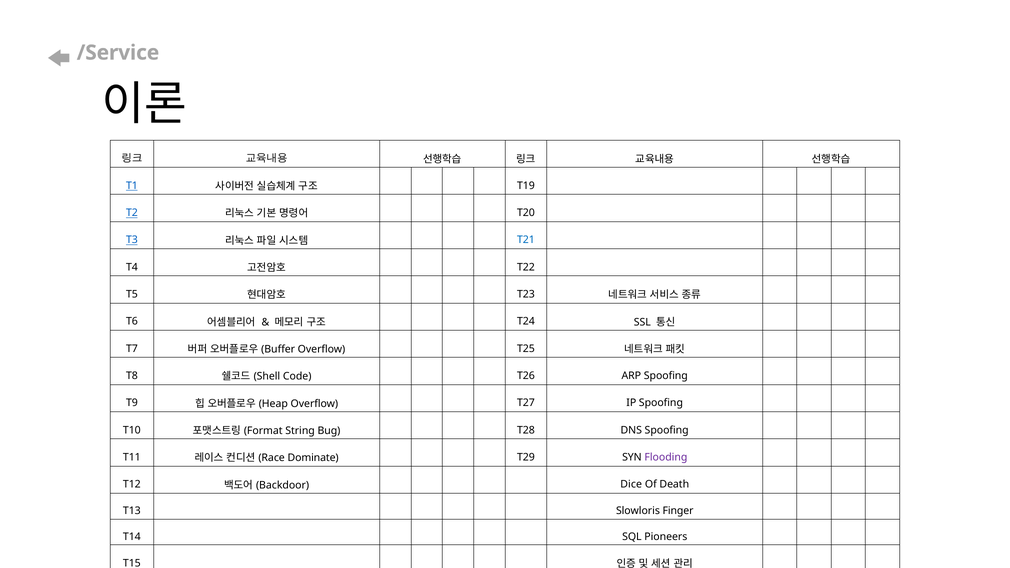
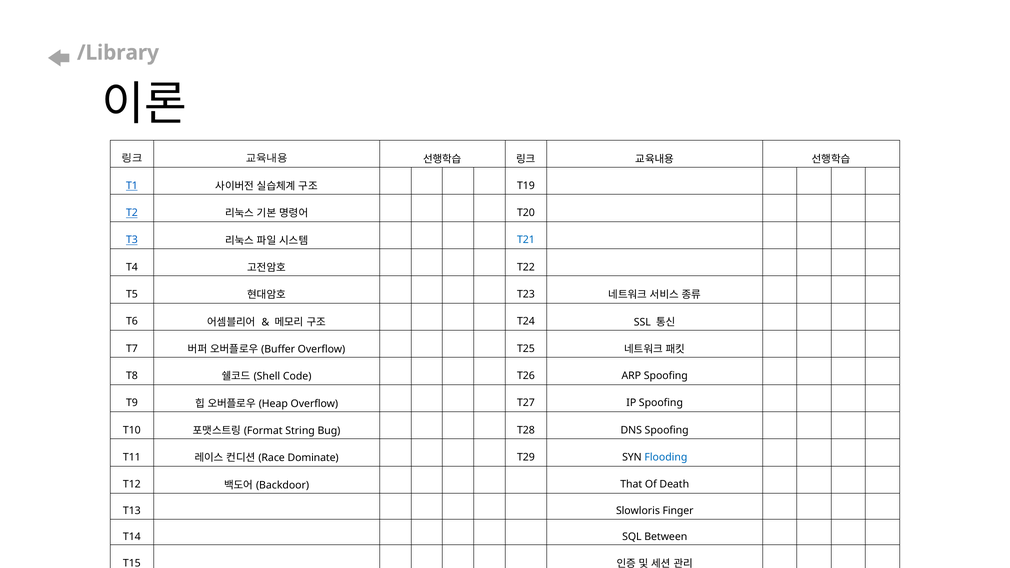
/Service: /Service -> /Library
Flooding colour: purple -> blue
Dice: Dice -> That
Pioneers: Pioneers -> Between
